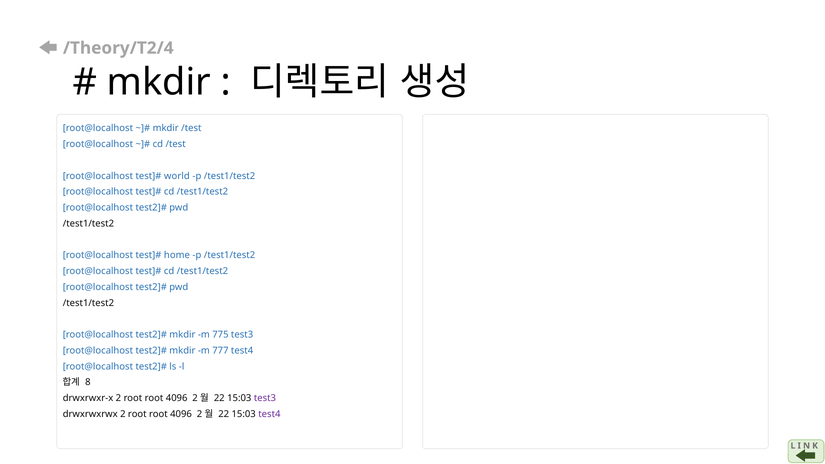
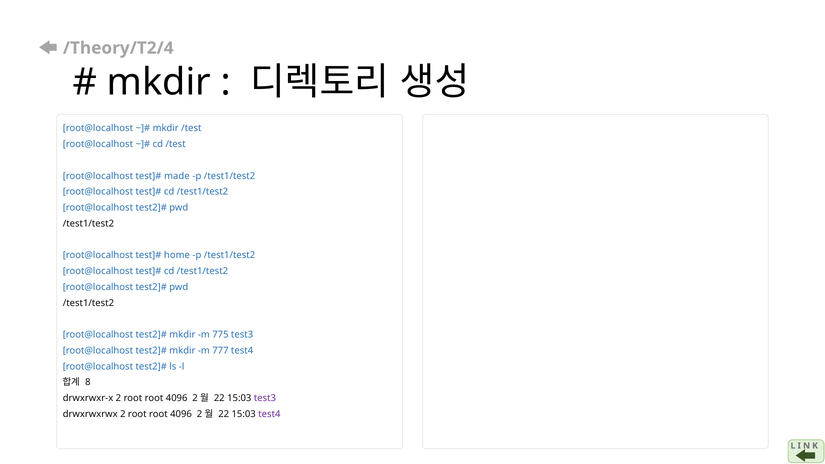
world: world -> made
